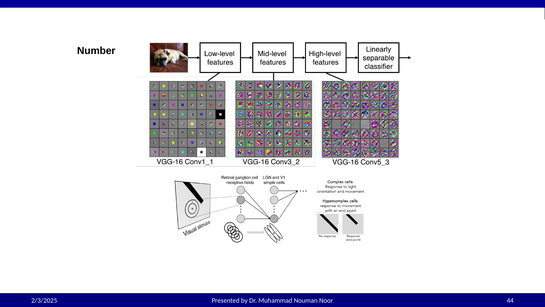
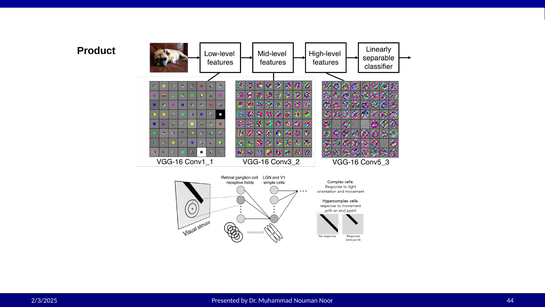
Number: Number -> Product
